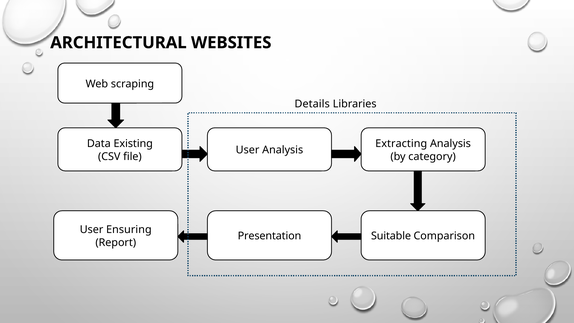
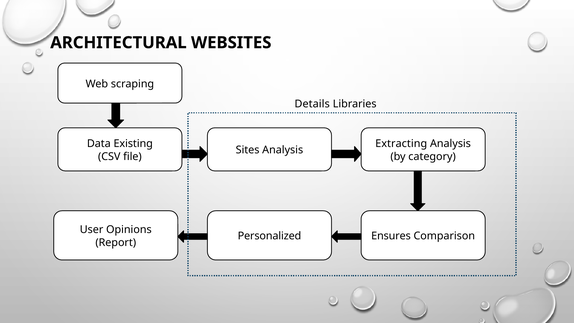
User at (248, 150): User -> Sites
Ensuring: Ensuring -> Opinions
Presentation: Presentation -> Personalized
Suitable: Suitable -> Ensures
